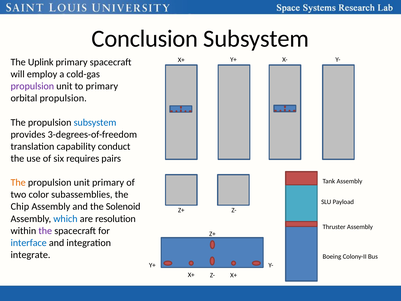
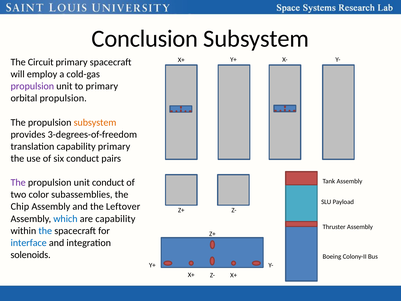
Uplink: Uplink -> Circuit
subsystem at (95, 122) colour: blue -> orange
capability conduct: conduct -> primary
six requires: requires -> conduct
The at (18, 182) colour: orange -> purple
unit primary: primary -> conduct
Solenoid: Solenoid -> Leftover
are resolution: resolution -> capability
the at (45, 231) colour: purple -> blue
integrate: integrate -> solenoids
